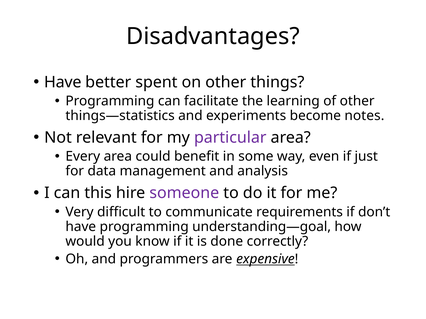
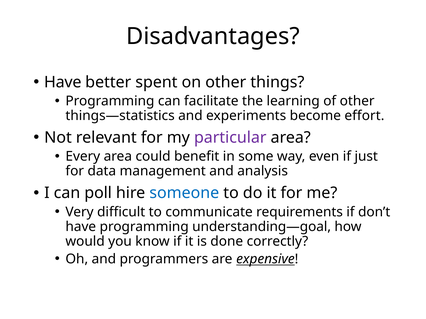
notes: notes -> effort
this: this -> poll
someone colour: purple -> blue
